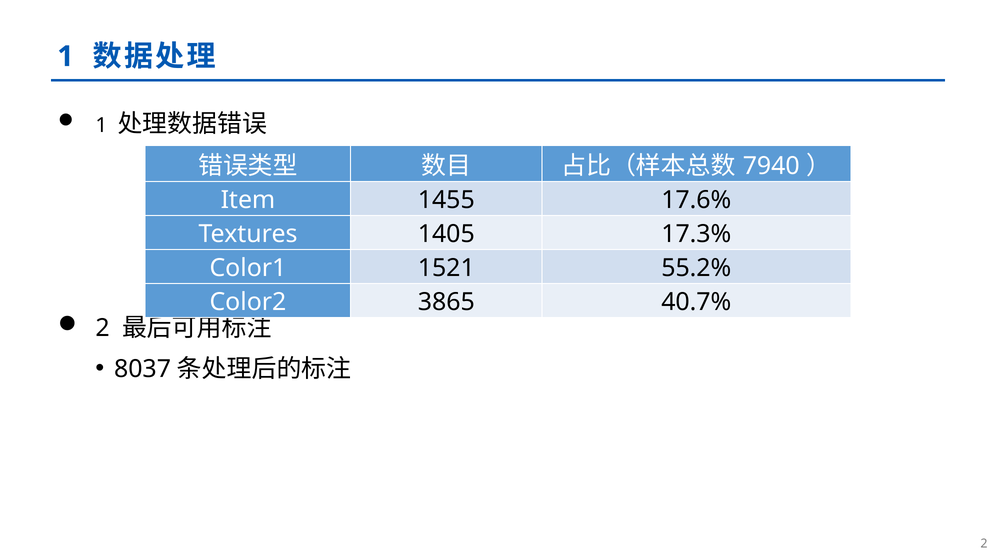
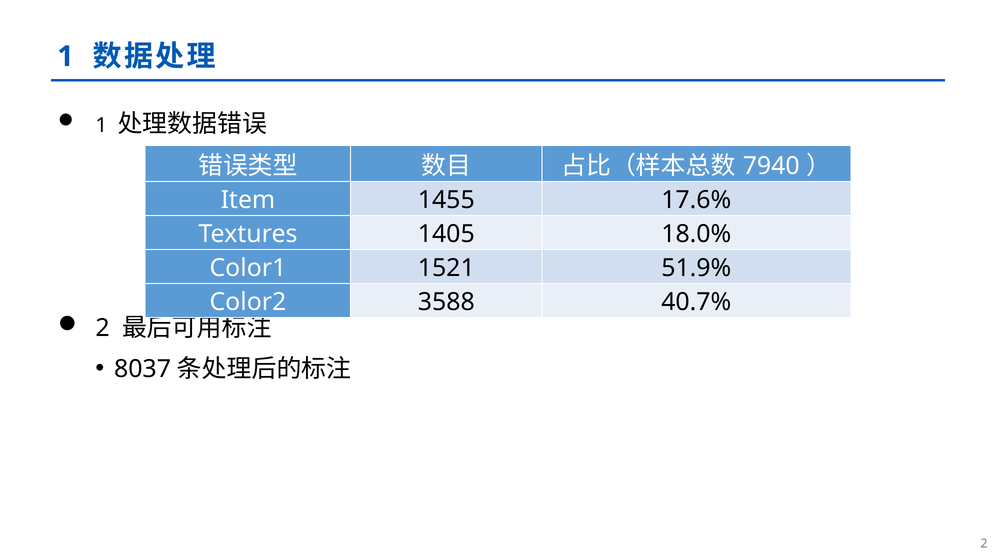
17.3%: 17.3% -> 18.0%
55.2%: 55.2% -> 51.9%
3865: 3865 -> 3588
